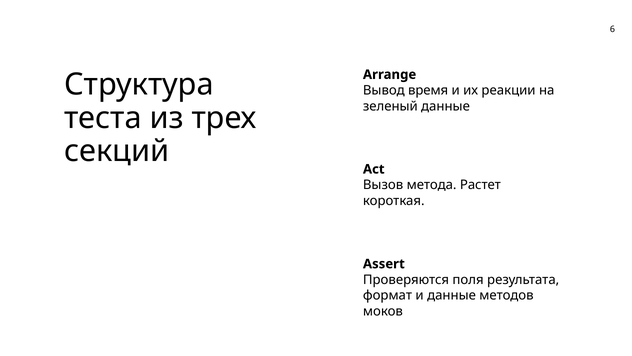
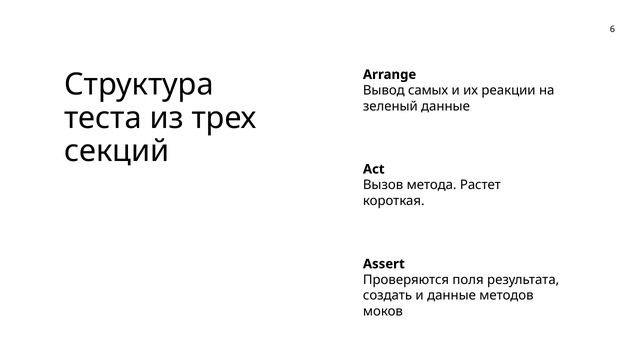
время: время -> самых
формат: формат -> создать
